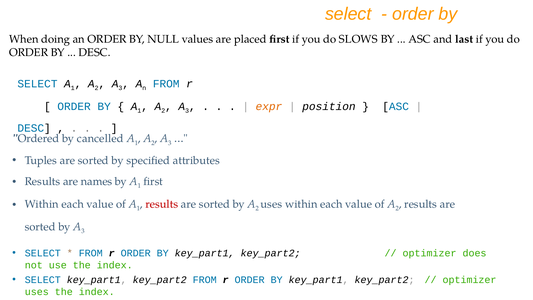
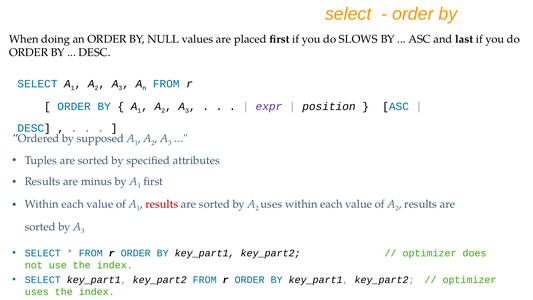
expr colour: orange -> purple
cancelled: cancelled -> supposed
names: names -> minus
